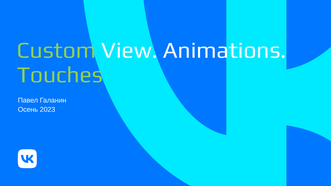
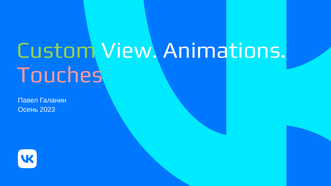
Touches colour: light green -> pink
